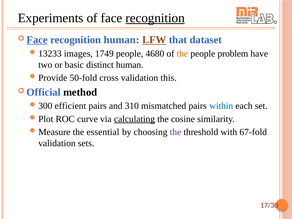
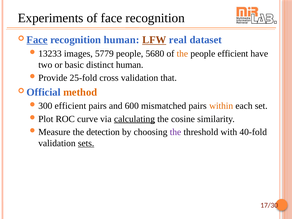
recognition at (155, 18) underline: present -> none
that: that -> real
1749: 1749 -> 5779
4680: 4680 -> 5680
people problem: problem -> efficient
50-fold: 50-fold -> 25-fold
this: this -> that
method colour: black -> orange
310: 310 -> 600
within colour: blue -> orange
essential: essential -> detection
67-fold: 67-fold -> 40-fold
sets underline: none -> present
